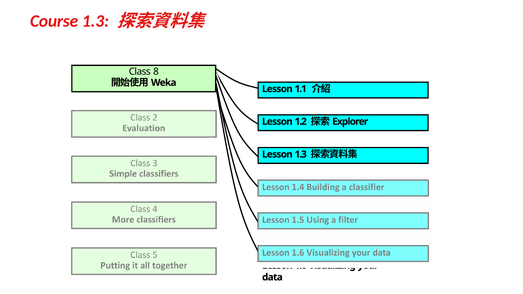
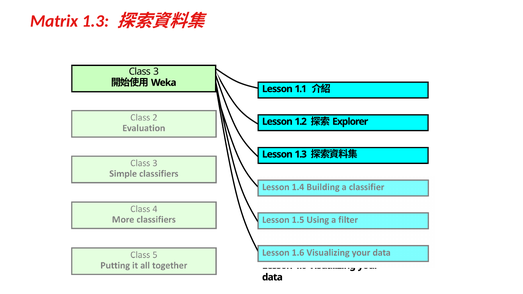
Course: Course -> Matrix
8 at (156, 72): 8 -> 3
